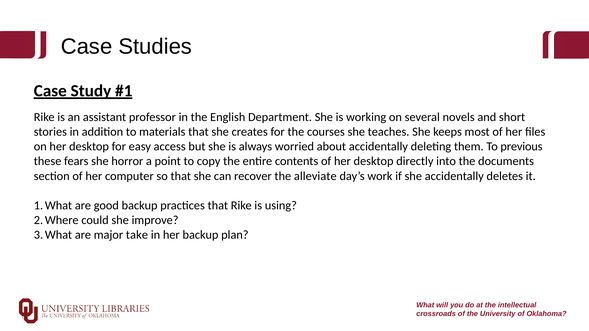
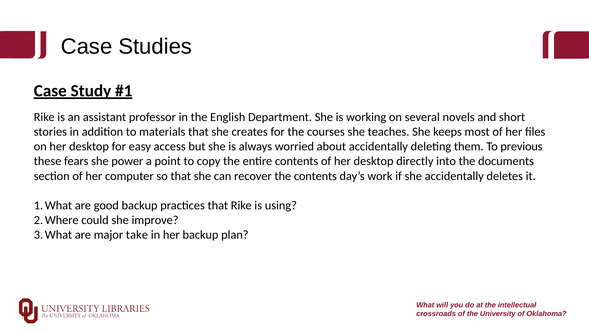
horror: horror -> power
the alleviate: alleviate -> contents
